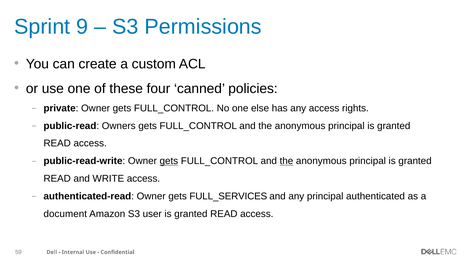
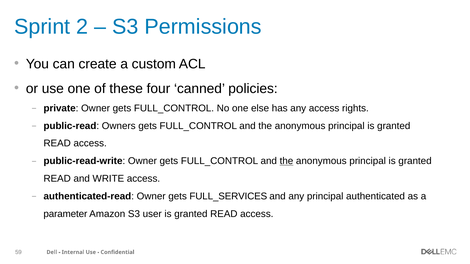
9: 9 -> 2
gets at (169, 161) underline: present -> none
document: document -> parameter
